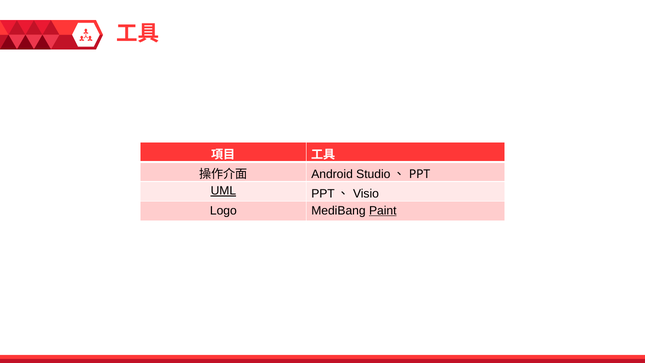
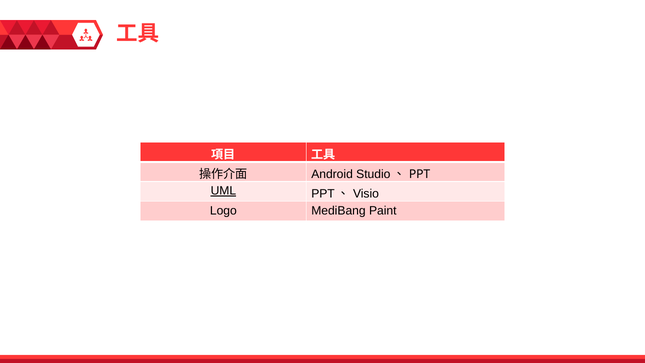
Paint underline: present -> none
